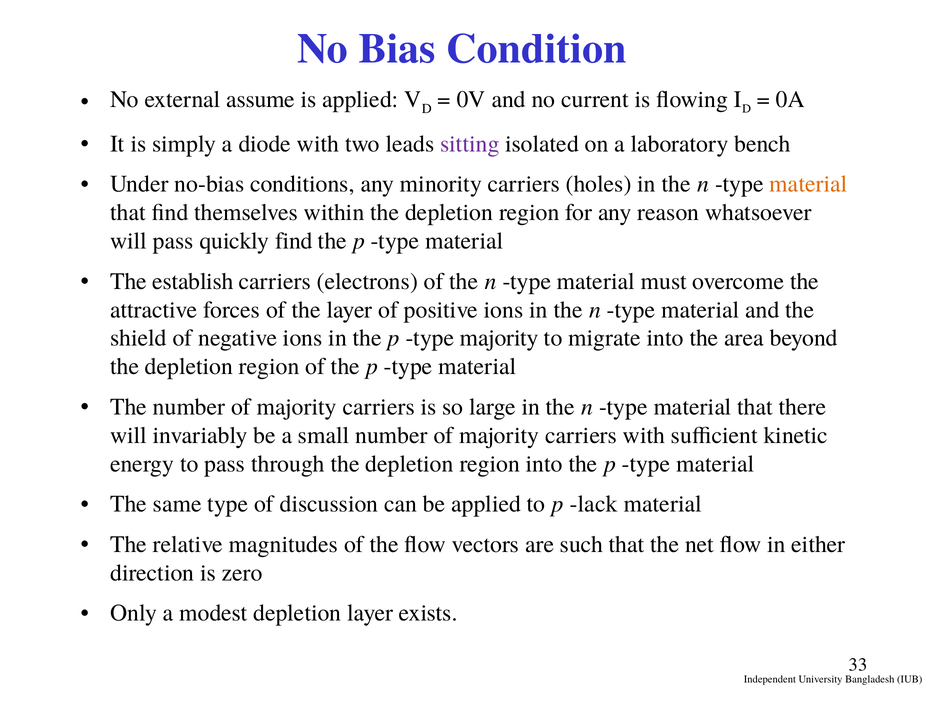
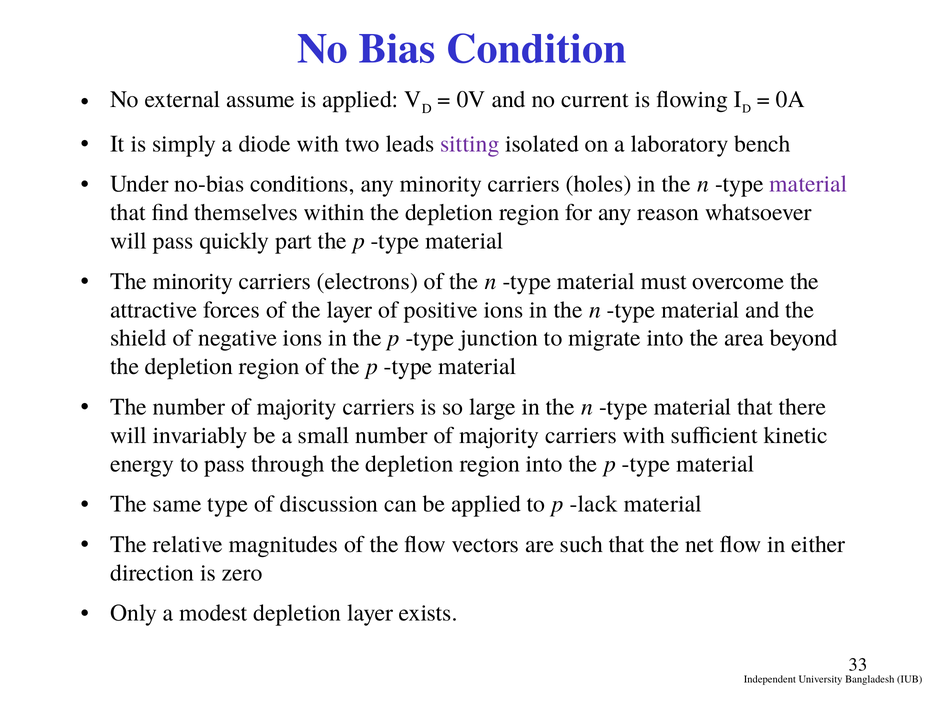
material at (808, 184) colour: orange -> purple
quickly find: find -> part
The establish: establish -> minority
type majority: majority -> junction
